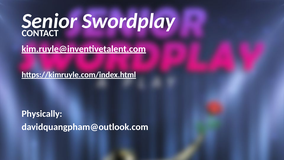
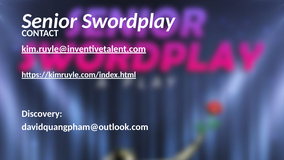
Physically: Physically -> Discovery
